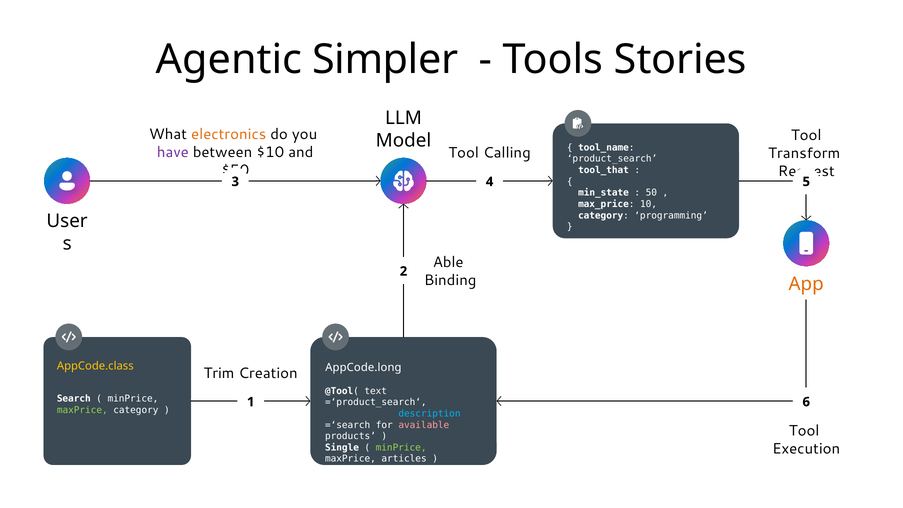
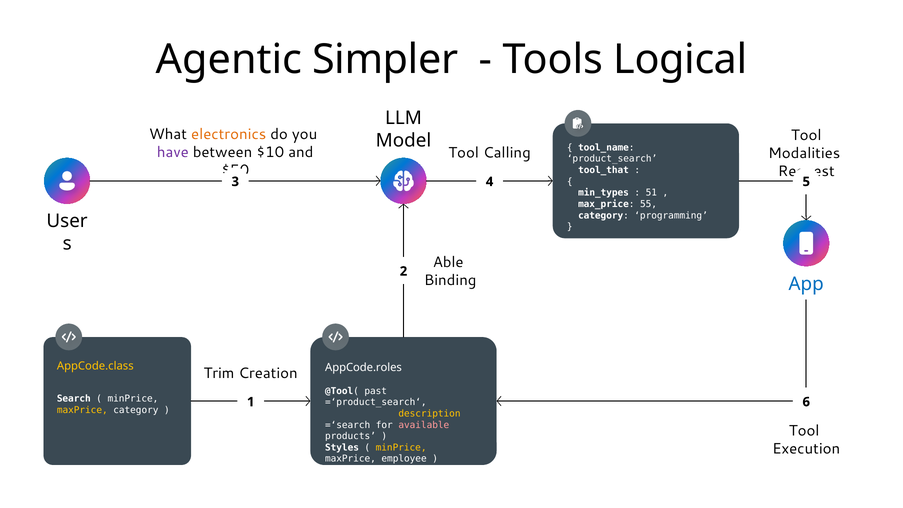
Stories: Stories -> Logical
Transform: Transform -> Modalities
min_state: min_state -> min_types
50: 50 -> 51
10: 10 -> 55
App colour: orange -> blue
AppCode.long: AppCode.long -> AppCode.roles
text: text -> past
maxPrice at (82, 410) colour: light green -> yellow
description colour: light blue -> yellow
Single: Single -> Styles
minPrice at (401, 447) colour: light green -> yellow
articles: articles -> employee
